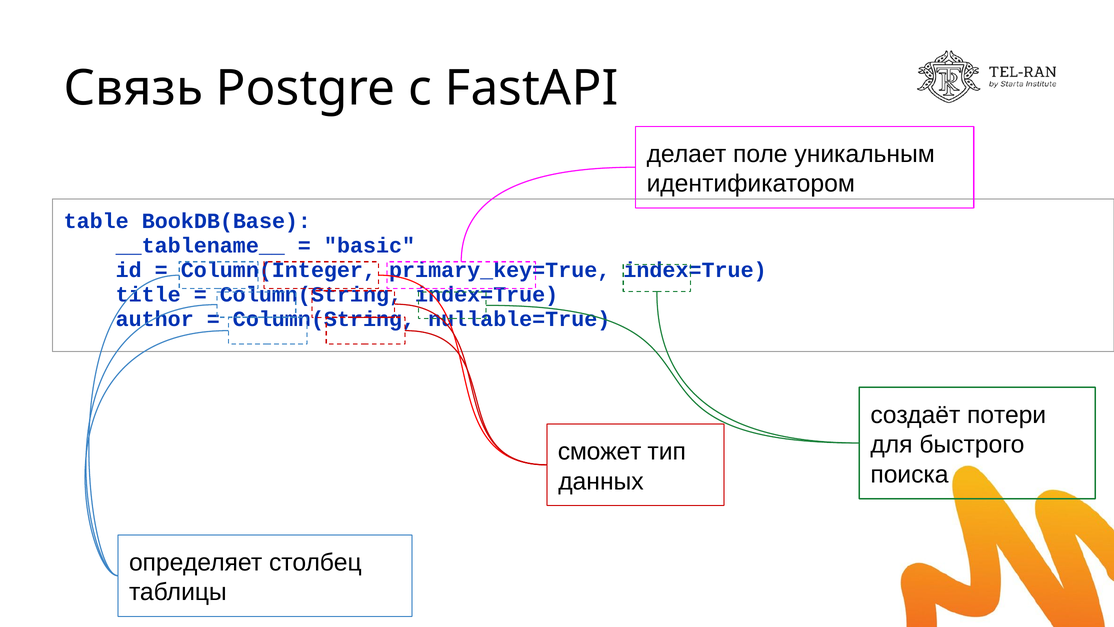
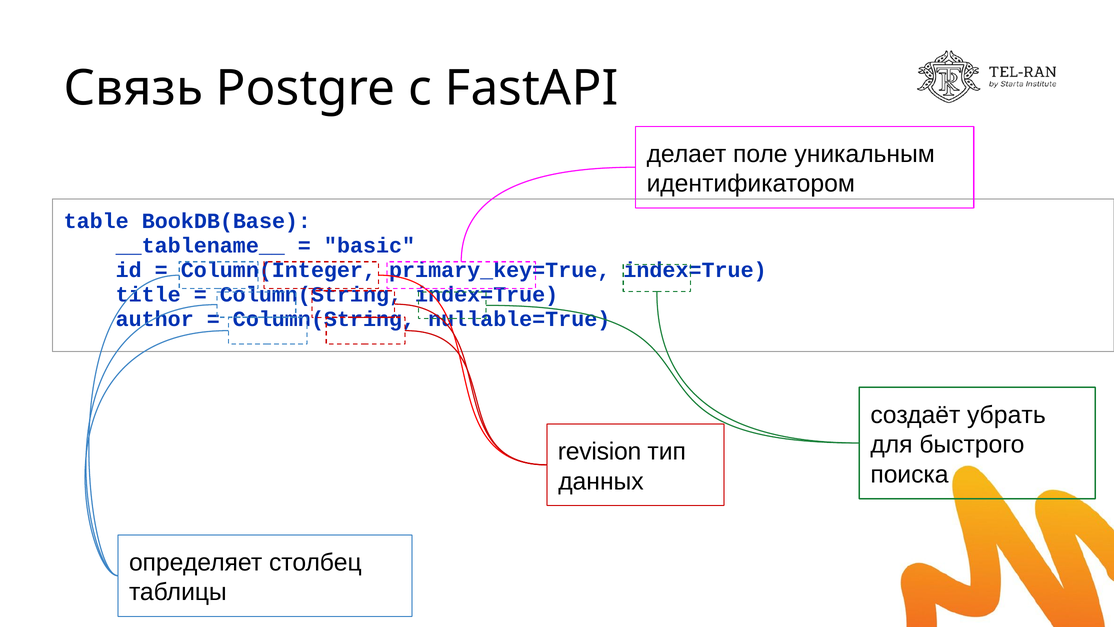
потери: потери -> убрать
сможет: сможет -> revision
